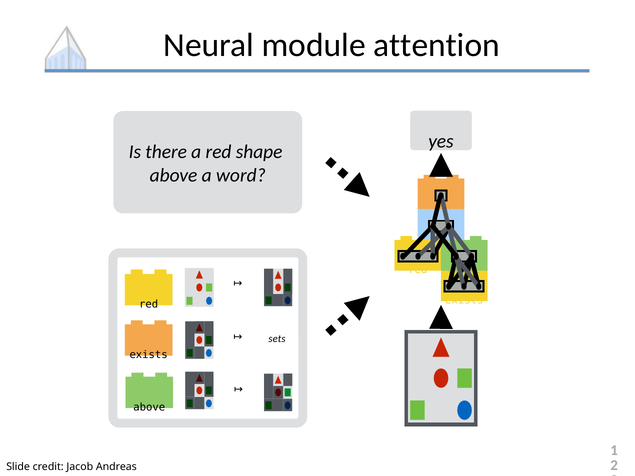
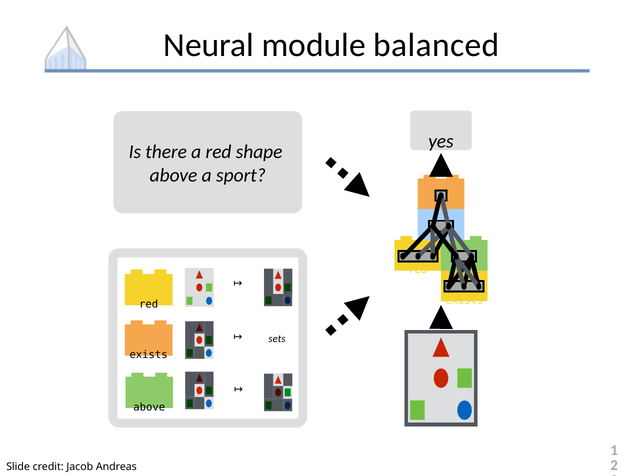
attention: attention -> balanced
word: word -> sport
